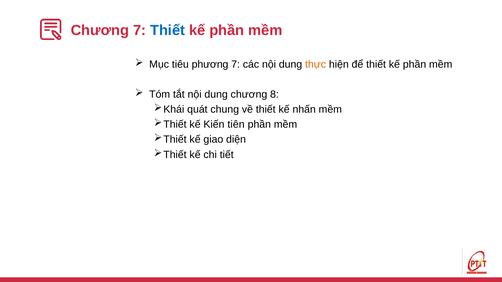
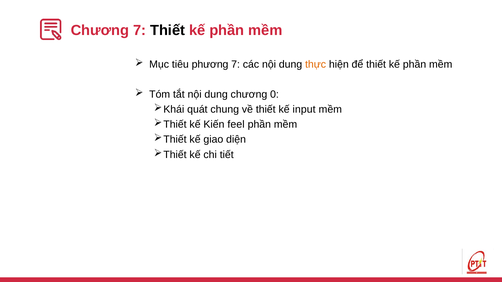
Thiết at (168, 30) colour: blue -> black
8: 8 -> 0
nhấn: nhấn -> input
tiên: tiên -> feel
